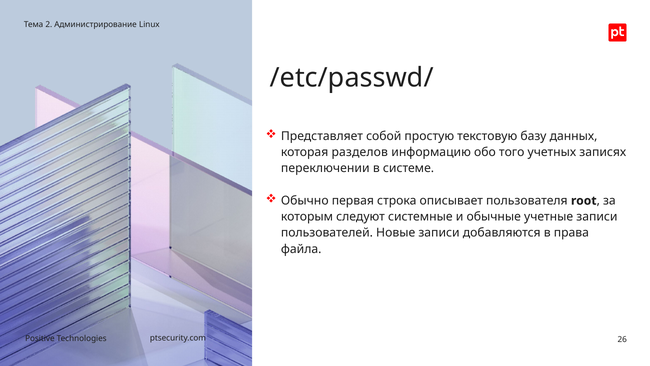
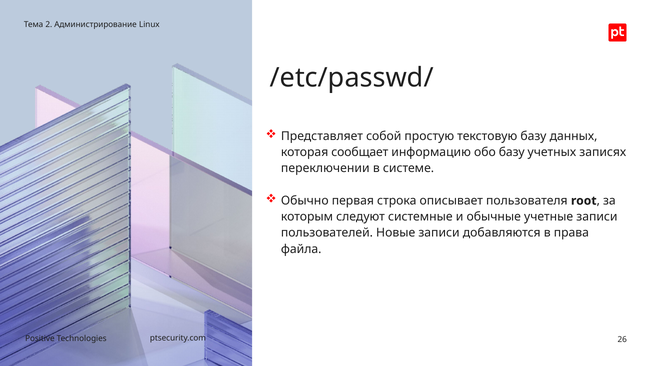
разделов: разделов -> сообщает
обо того: того -> базу
